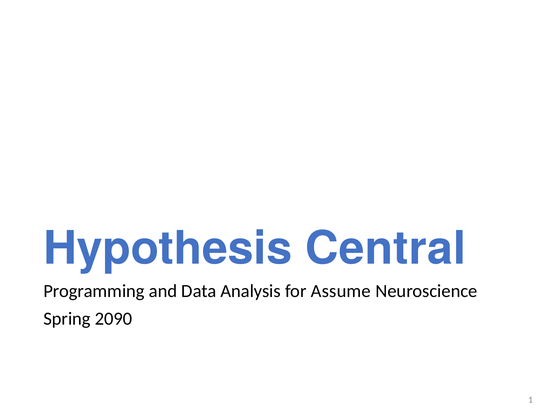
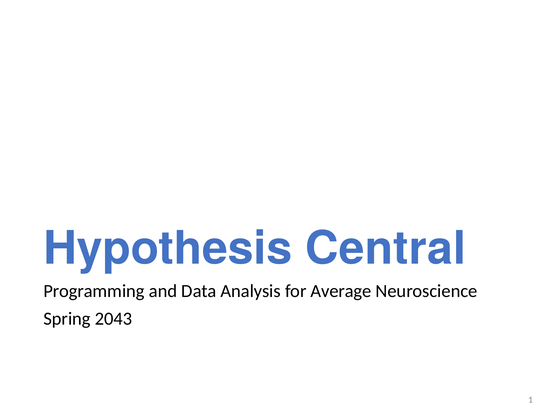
Assume: Assume -> Average
2090: 2090 -> 2043
